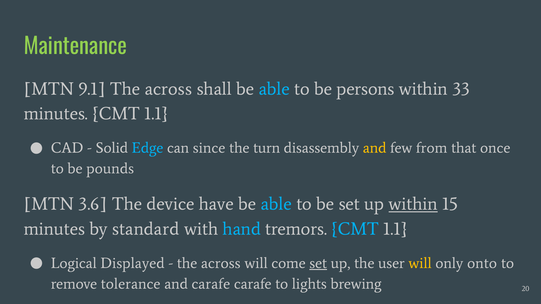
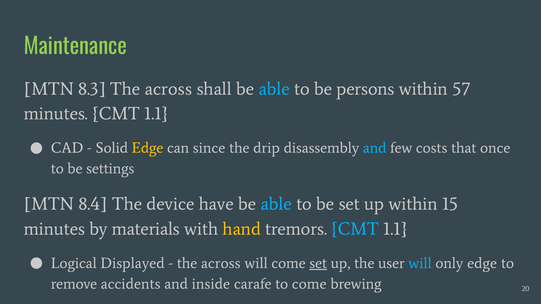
9.1: 9.1 -> 8.3
33: 33 -> 57
Edge at (147, 148) colour: light blue -> yellow
turn: turn -> drip
and at (375, 148) colour: yellow -> light blue
from: from -> costs
pounds: pounds -> settings
3.6: 3.6 -> 8.4
within at (413, 204) underline: present -> none
standard: standard -> materials
hand colour: light blue -> yellow
will at (420, 263) colour: yellow -> light blue
only onto: onto -> edge
tolerance: tolerance -> accidents
and carafe: carafe -> inside
to lights: lights -> come
